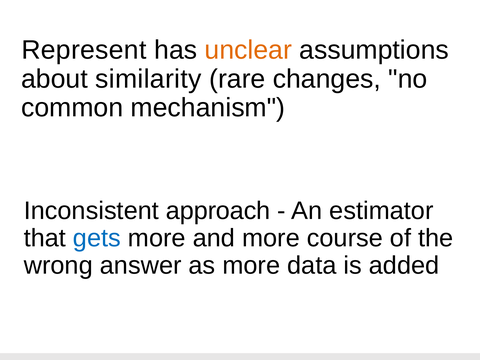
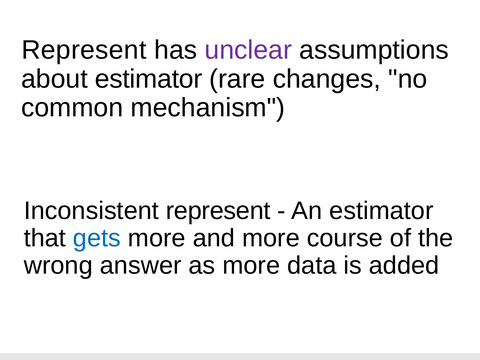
unclear colour: orange -> purple
about similarity: similarity -> estimator
Inconsistent approach: approach -> represent
